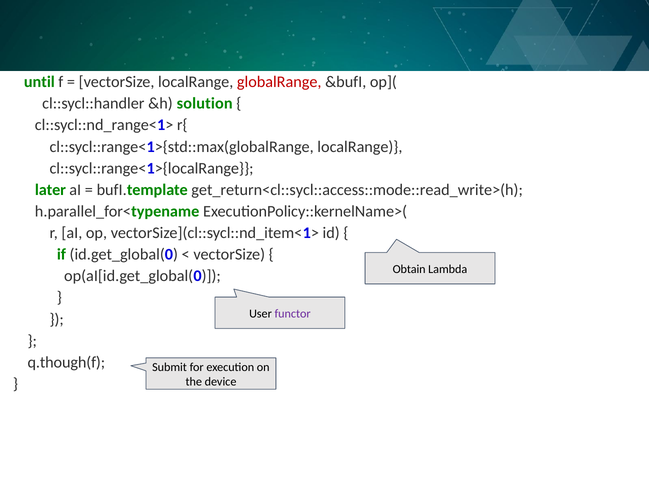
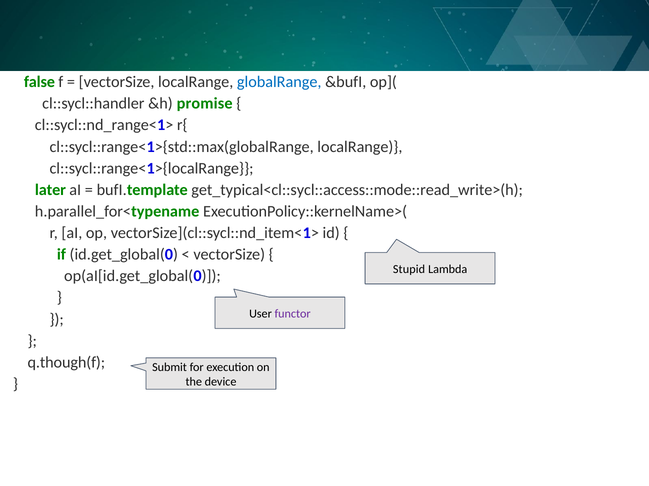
until: until -> false
globalRange colour: red -> blue
solution: solution -> promise
get_return<cl::sycl::access::mode::read_write>(h: get_return<cl::sycl::access::mode::read_write>(h -> get_typical<cl::sycl::access::mode::read_write>(h
Obtain: Obtain -> Stupid
